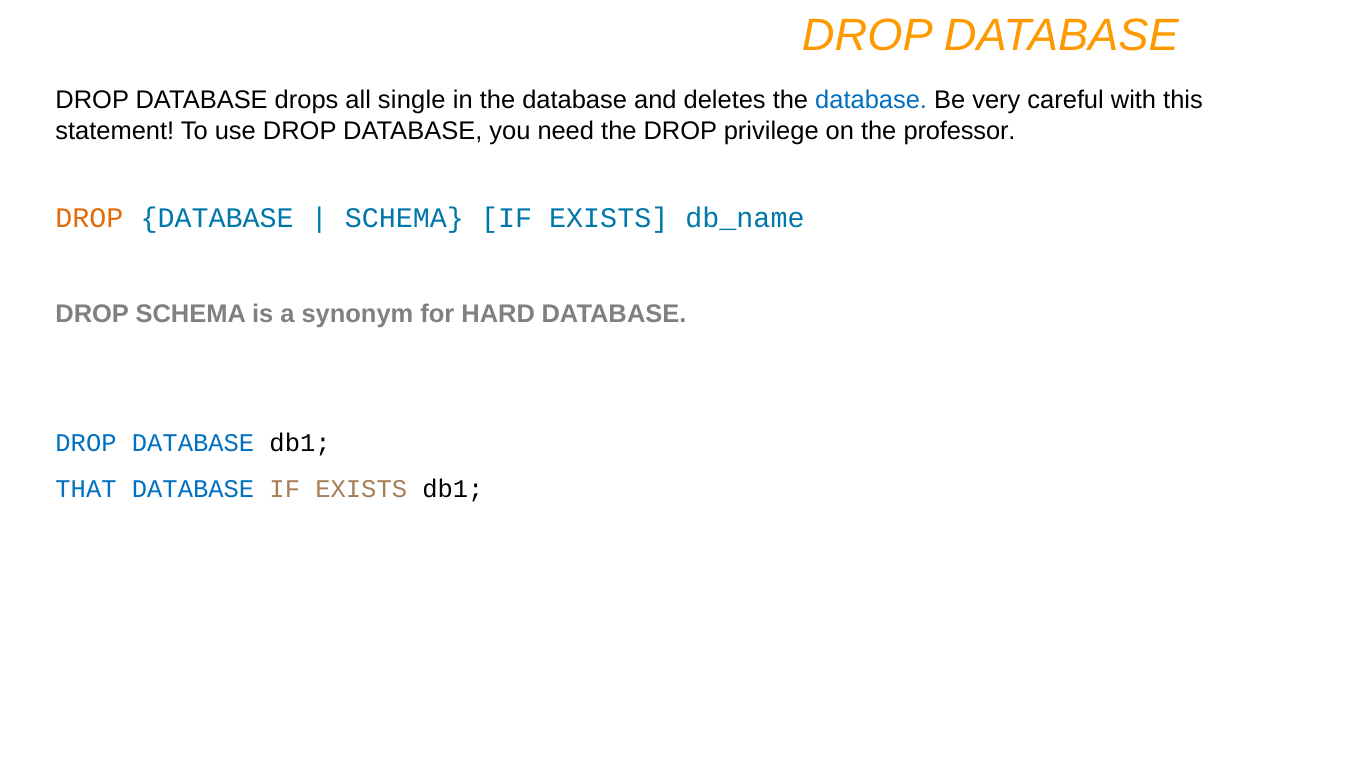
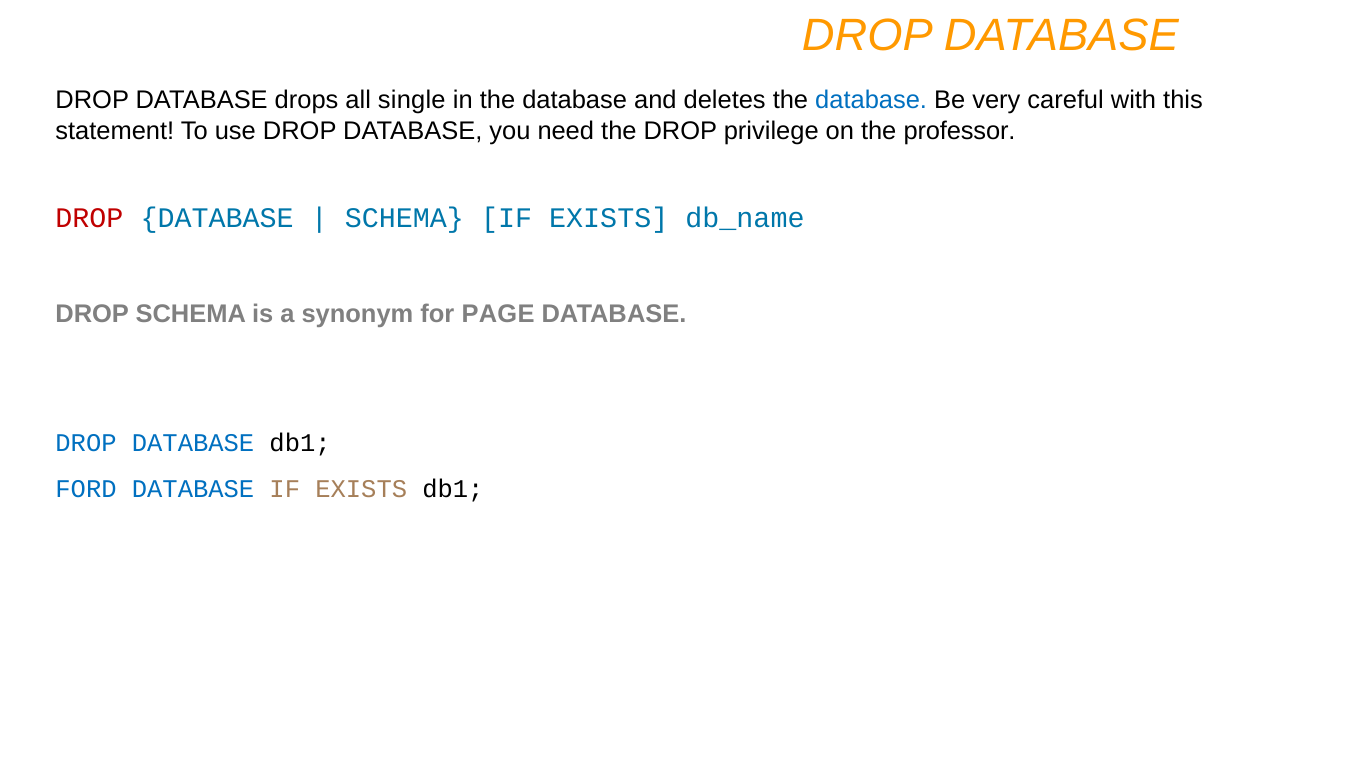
DROP at (89, 219) colour: orange -> red
HARD: HARD -> PAGE
THAT: THAT -> FORD
